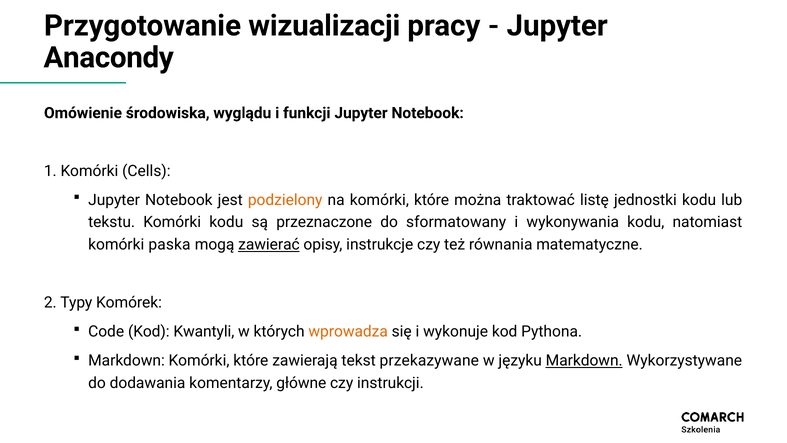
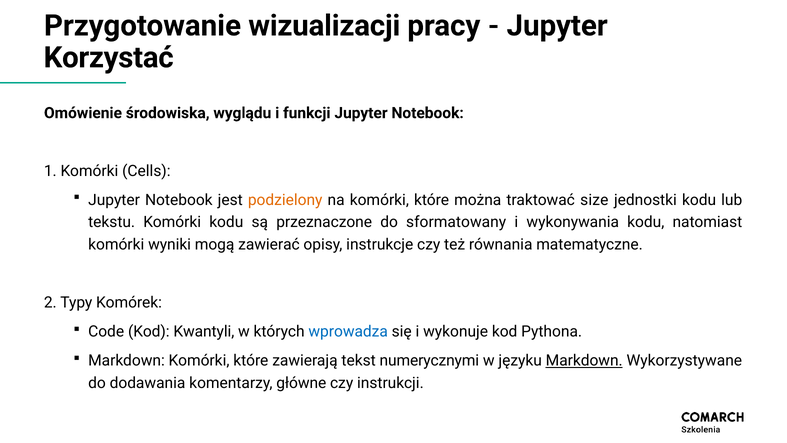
Anacondy: Anacondy -> Korzystać
listę: listę -> size
paska: paska -> wyniki
zawierać underline: present -> none
wprowadza colour: orange -> blue
przekazywane: przekazywane -> numerycznymi
